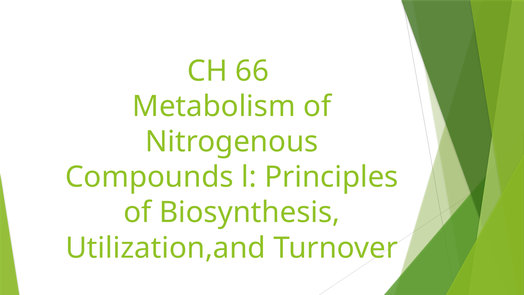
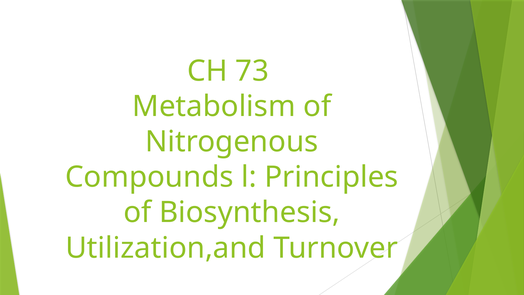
66: 66 -> 73
